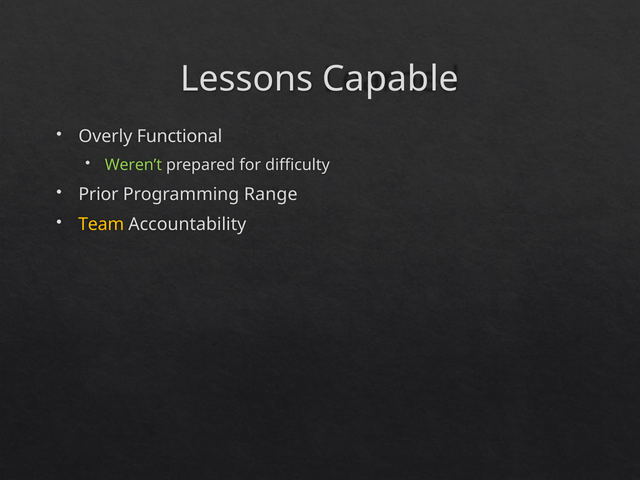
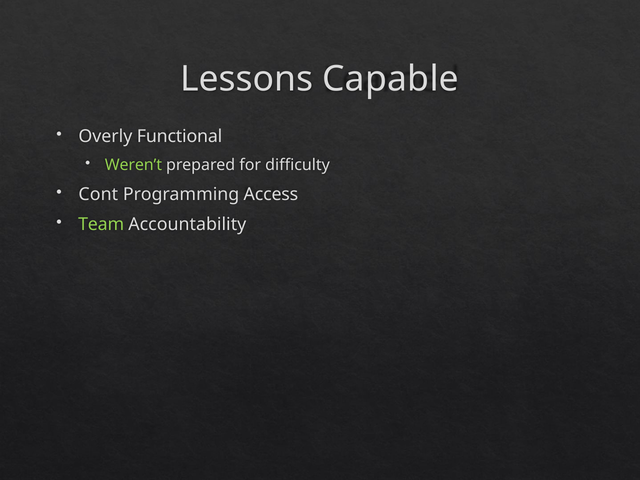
Prior: Prior -> Cont
Range: Range -> Access
Team colour: yellow -> light green
